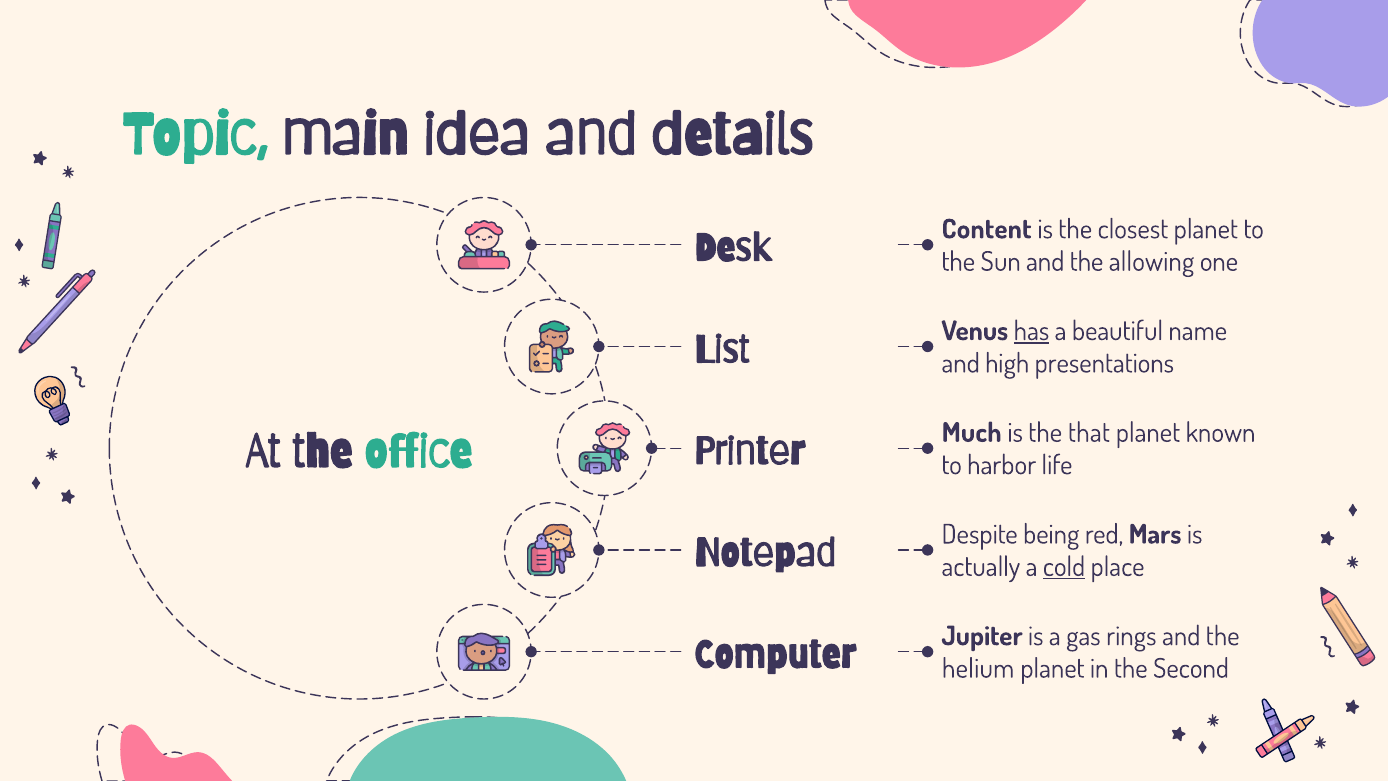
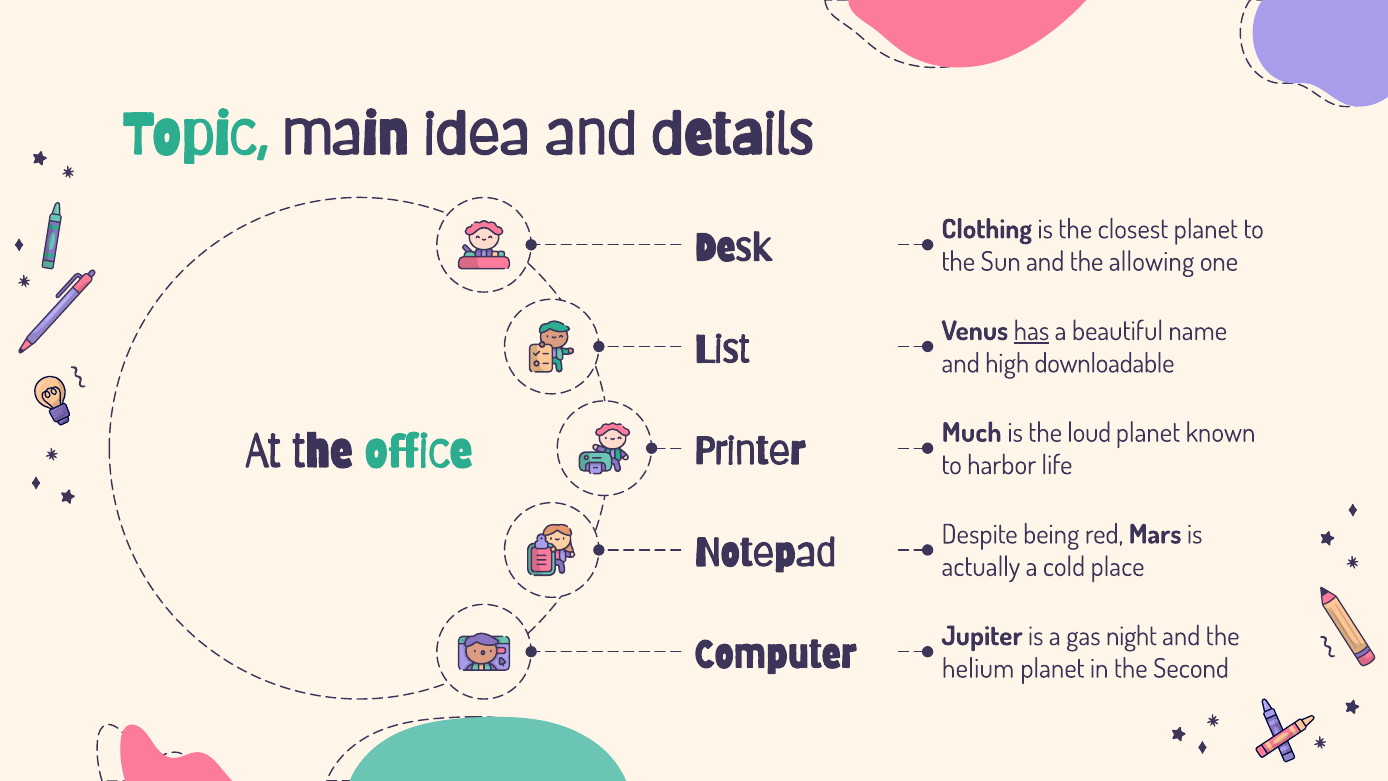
Content: Content -> Clothing
presentations: presentations -> downloadable
that: that -> loud
cold underline: present -> none
rings: rings -> night
